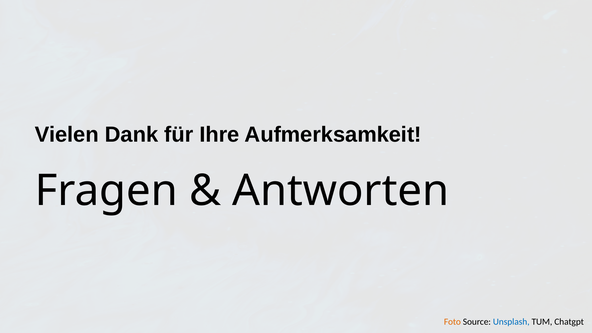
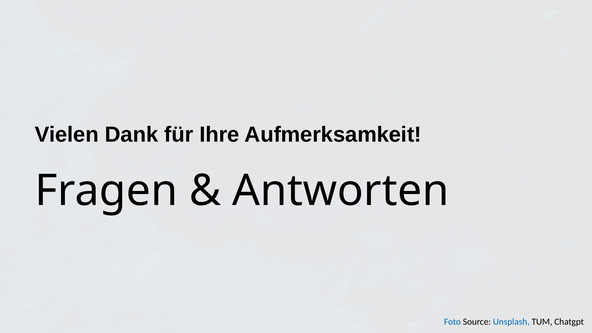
Foto colour: orange -> blue
